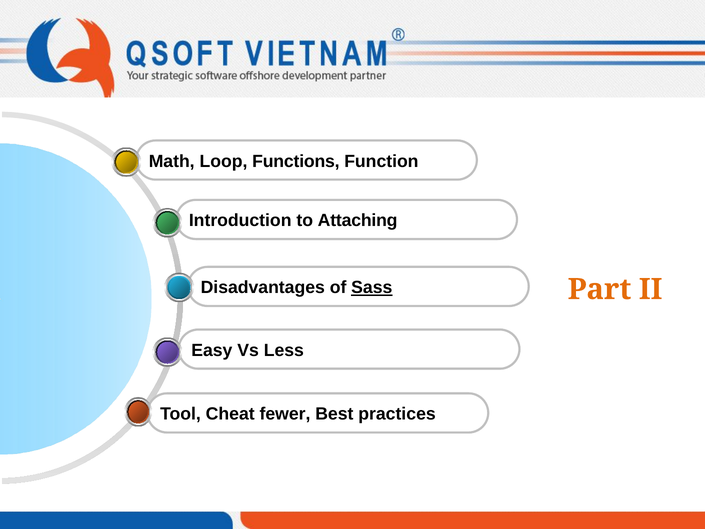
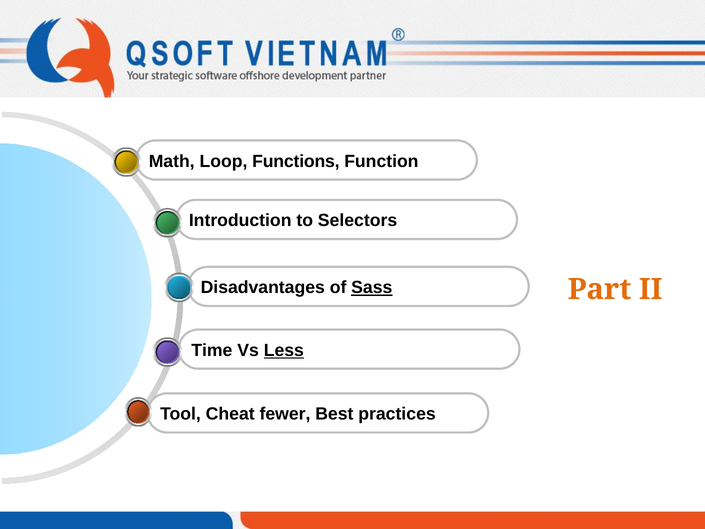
Attaching: Attaching -> Selectors
Easy: Easy -> Time
Less underline: none -> present
